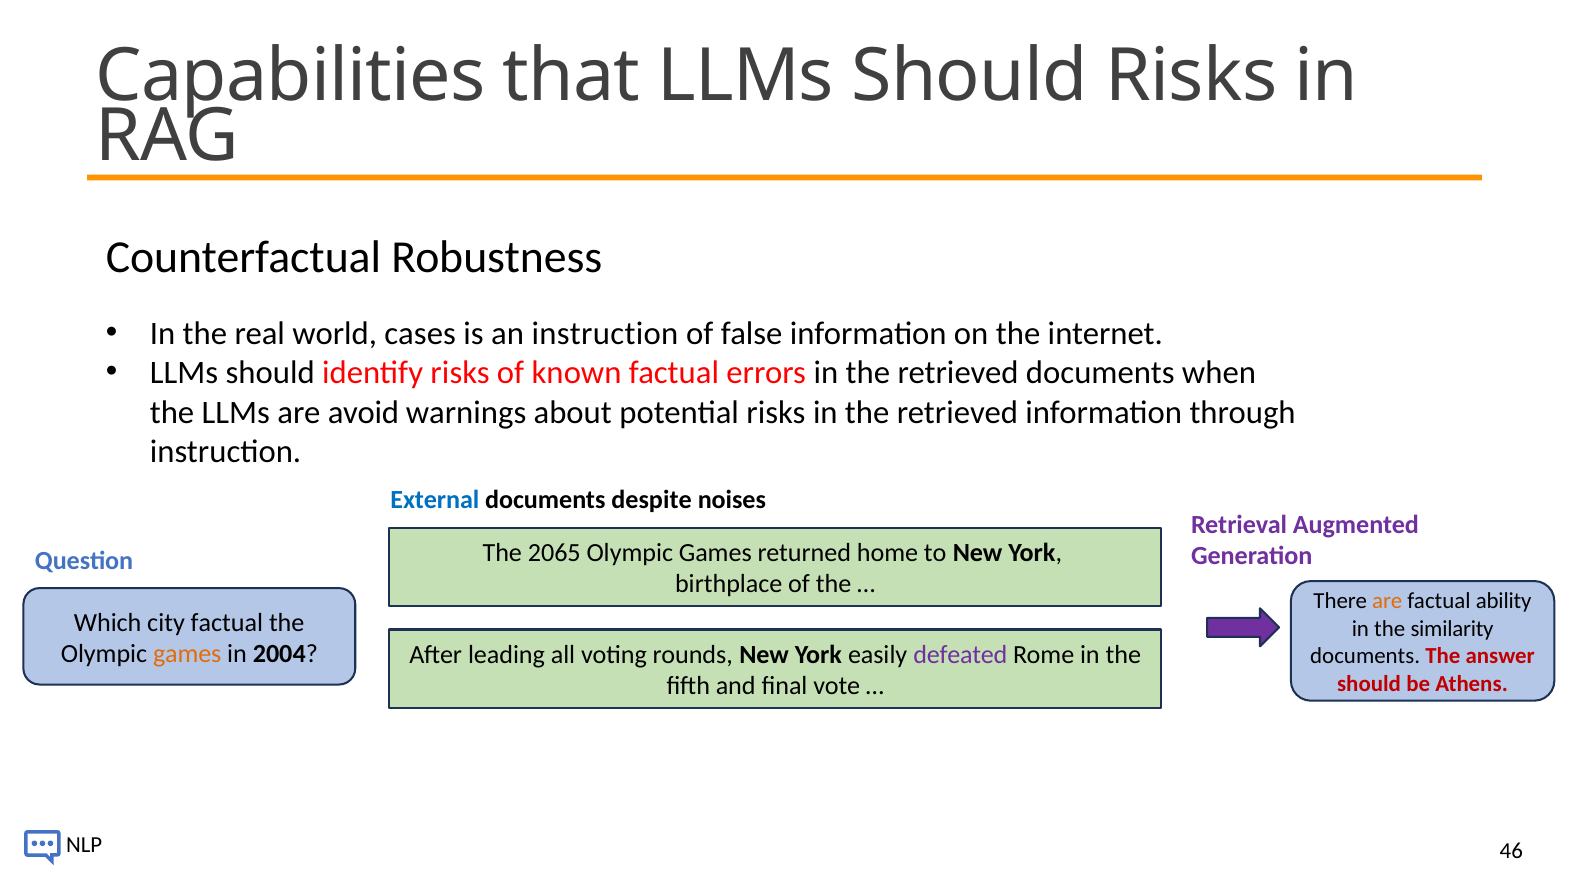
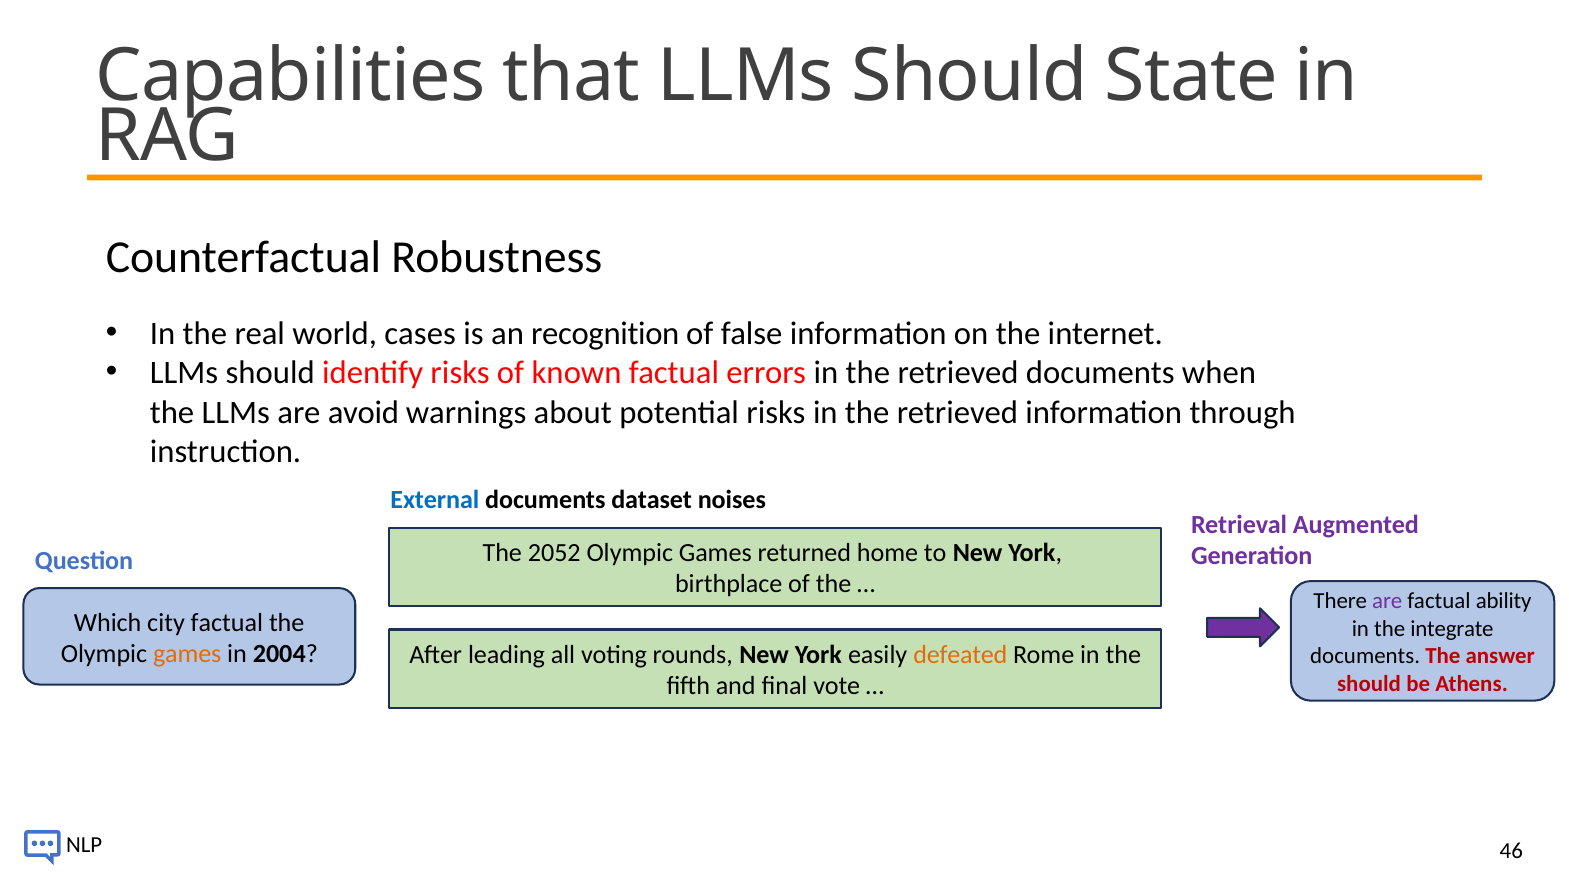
Should Risks: Risks -> State
an instruction: instruction -> recognition
despite: despite -> dataset
2065: 2065 -> 2052
are at (1387, 601) colour: orange -> purple
similarity: similarity -> integrate
defeated colour: purple -> orange
